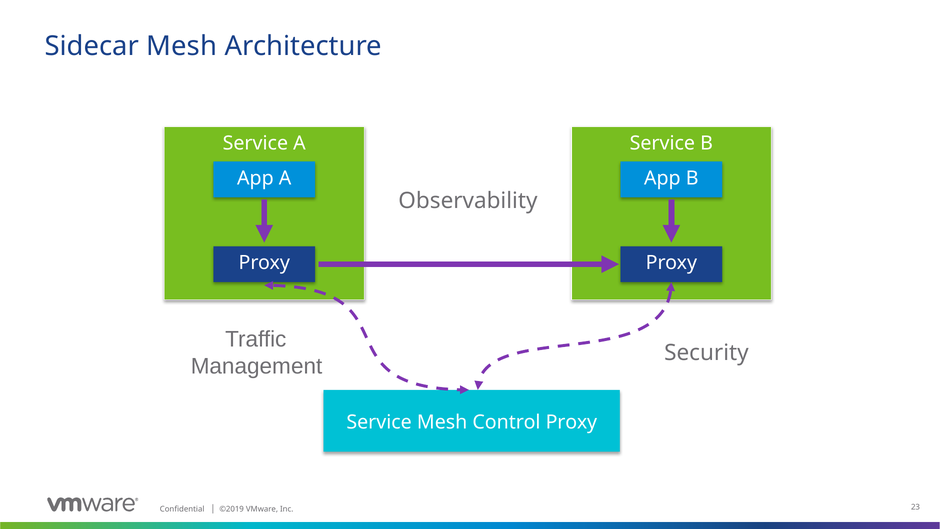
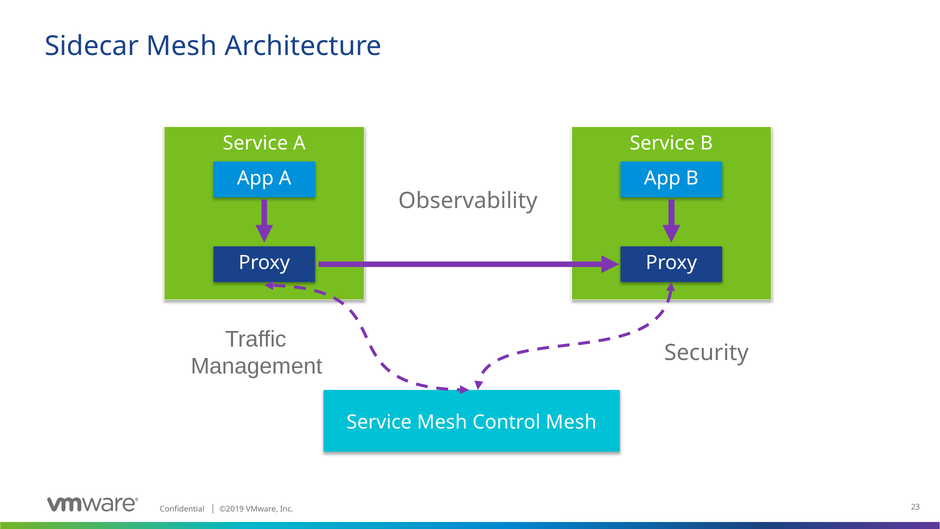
Control Proxy: Proxy -> Mesh
